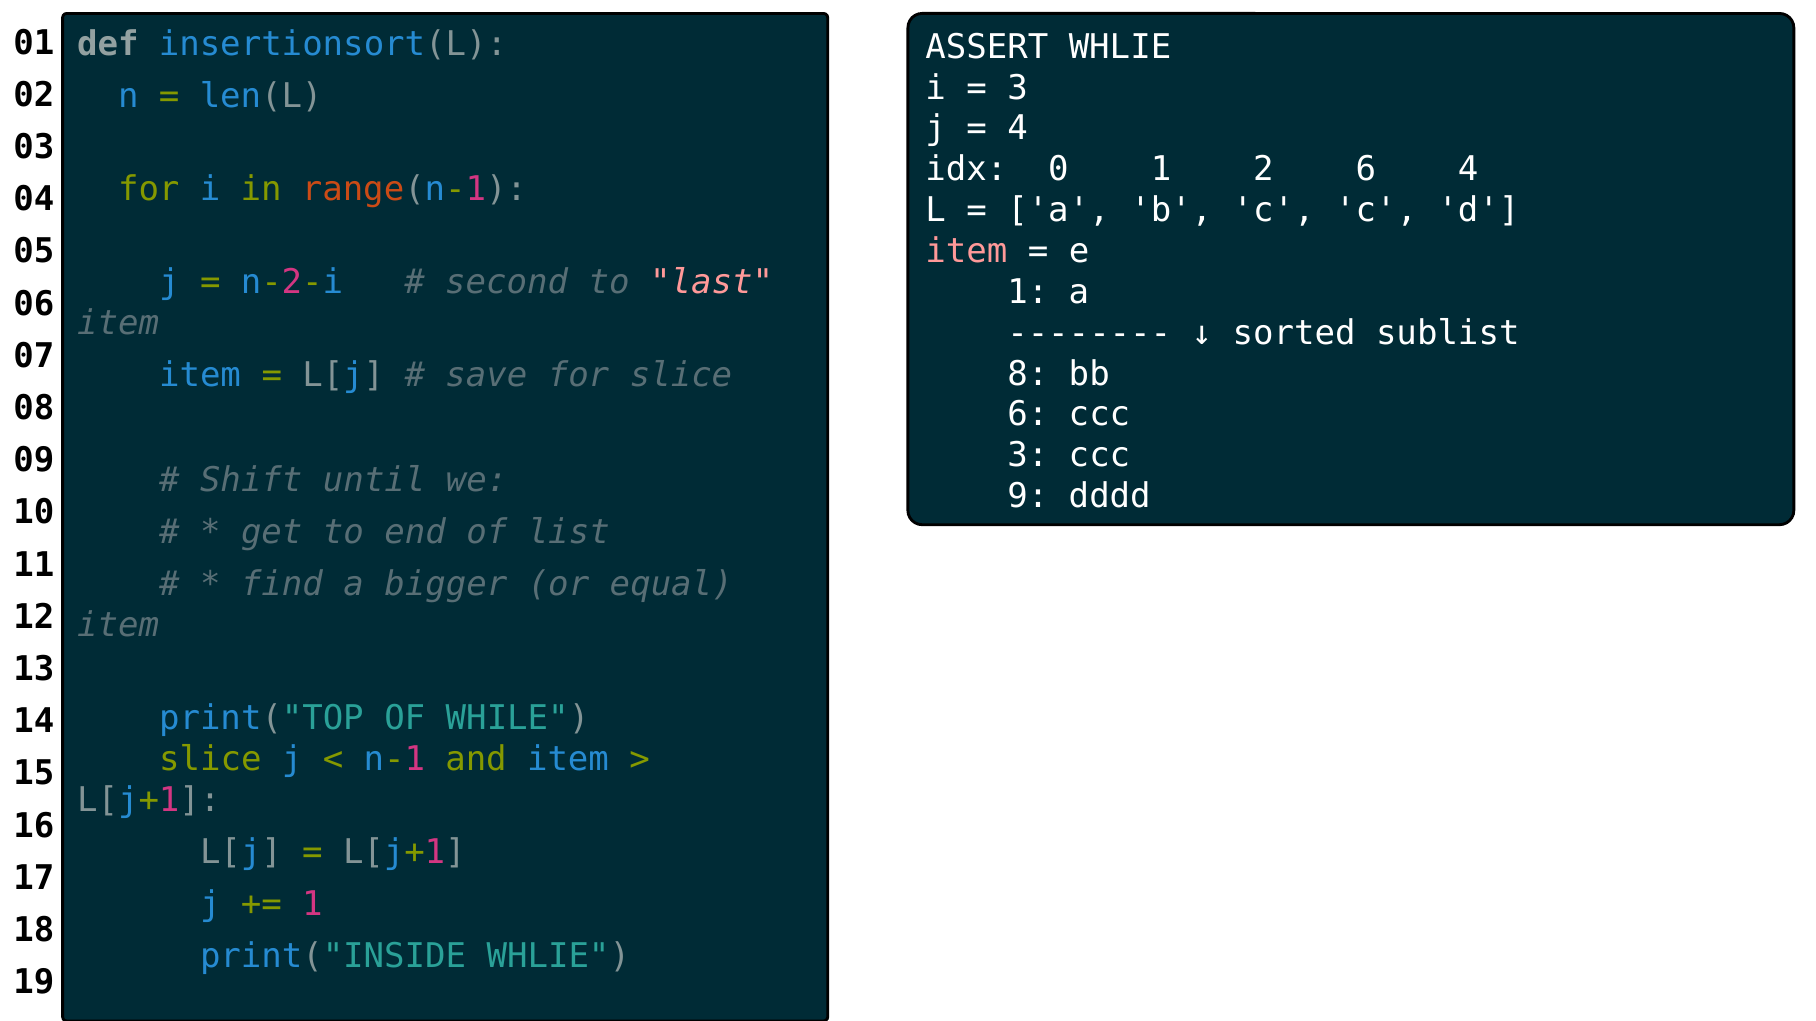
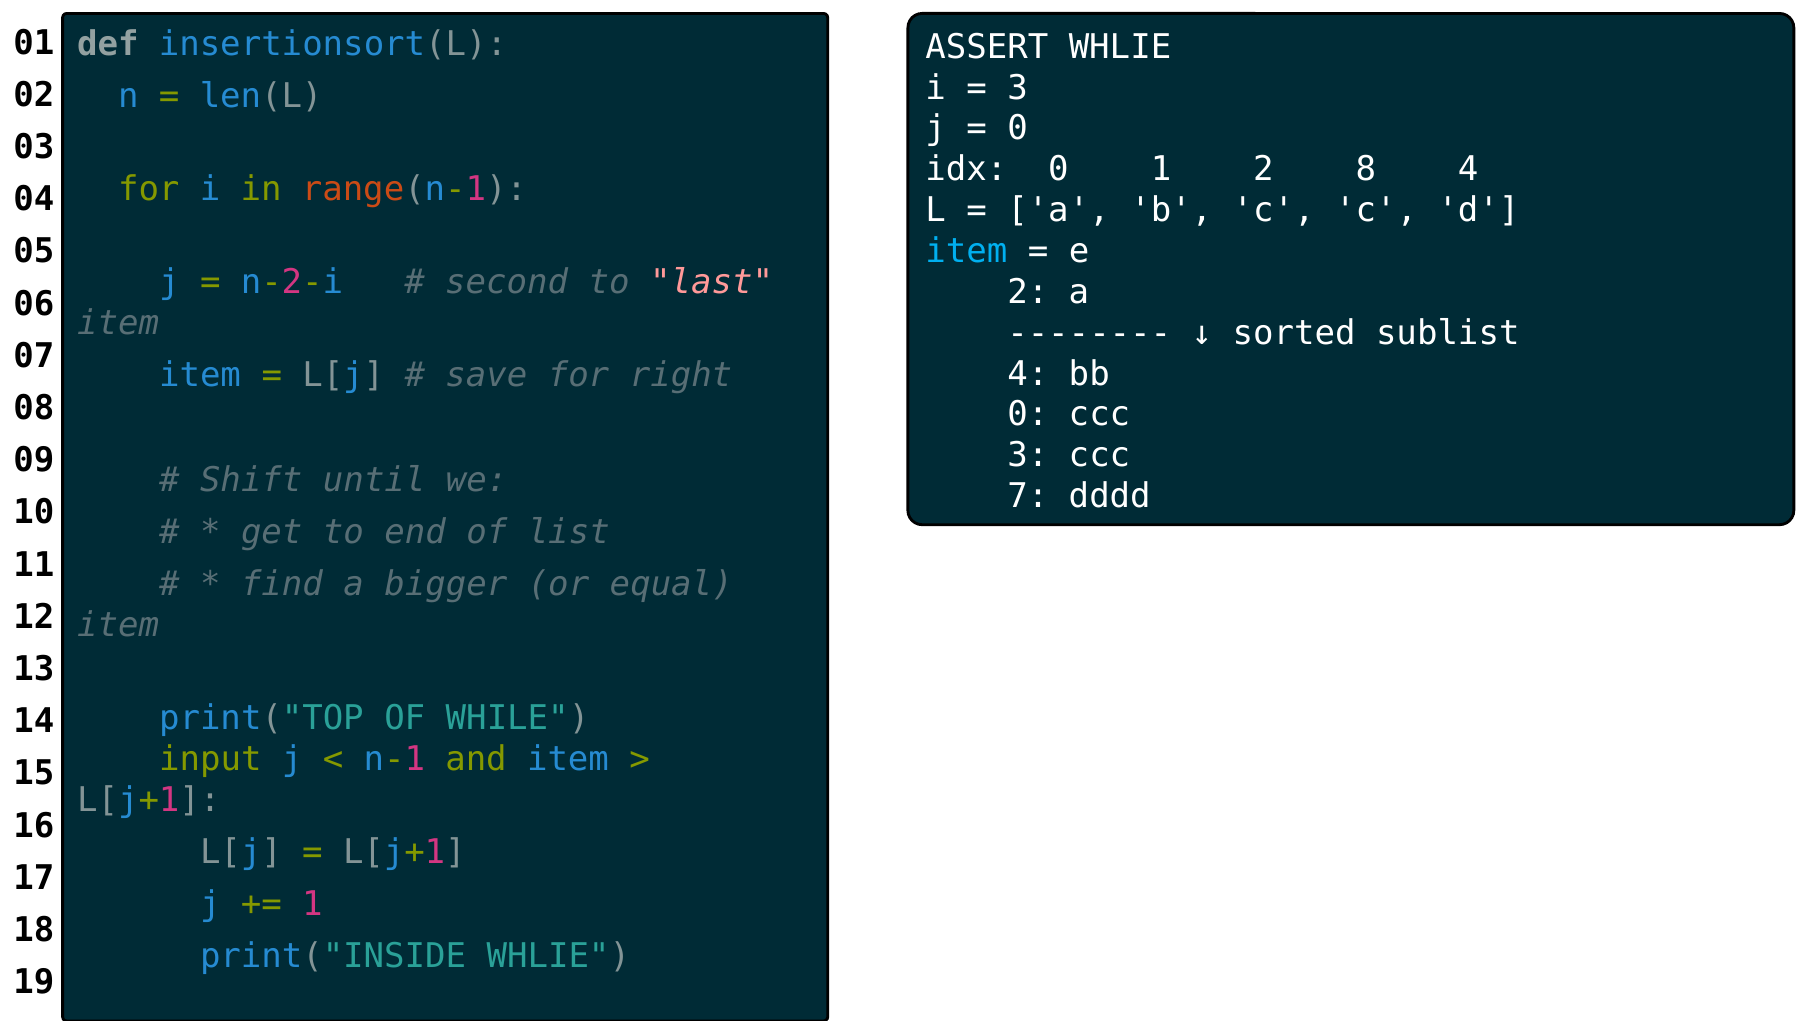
4 at (1018, 129): 4 -> 0
2 6: 6 -> 8
item at (966, 251) colour: pink -> light blue
1 at (1028, 292): 1 -> 2
8 at (1028, 374): 8 -> 4
for slice: slice -> right
6 at (1028, 415): 6 -> 0
9: 9 -> 7
slice at (210, 759): slice -> input
